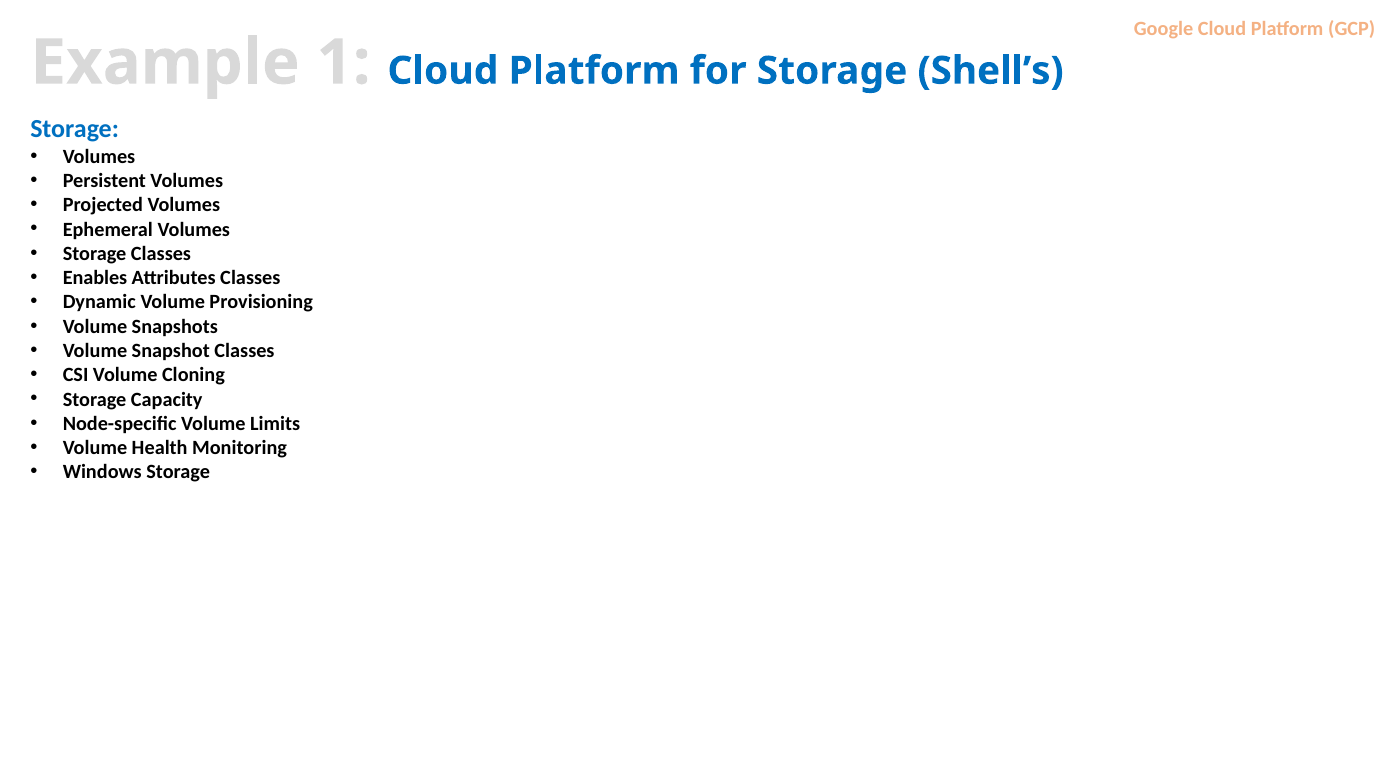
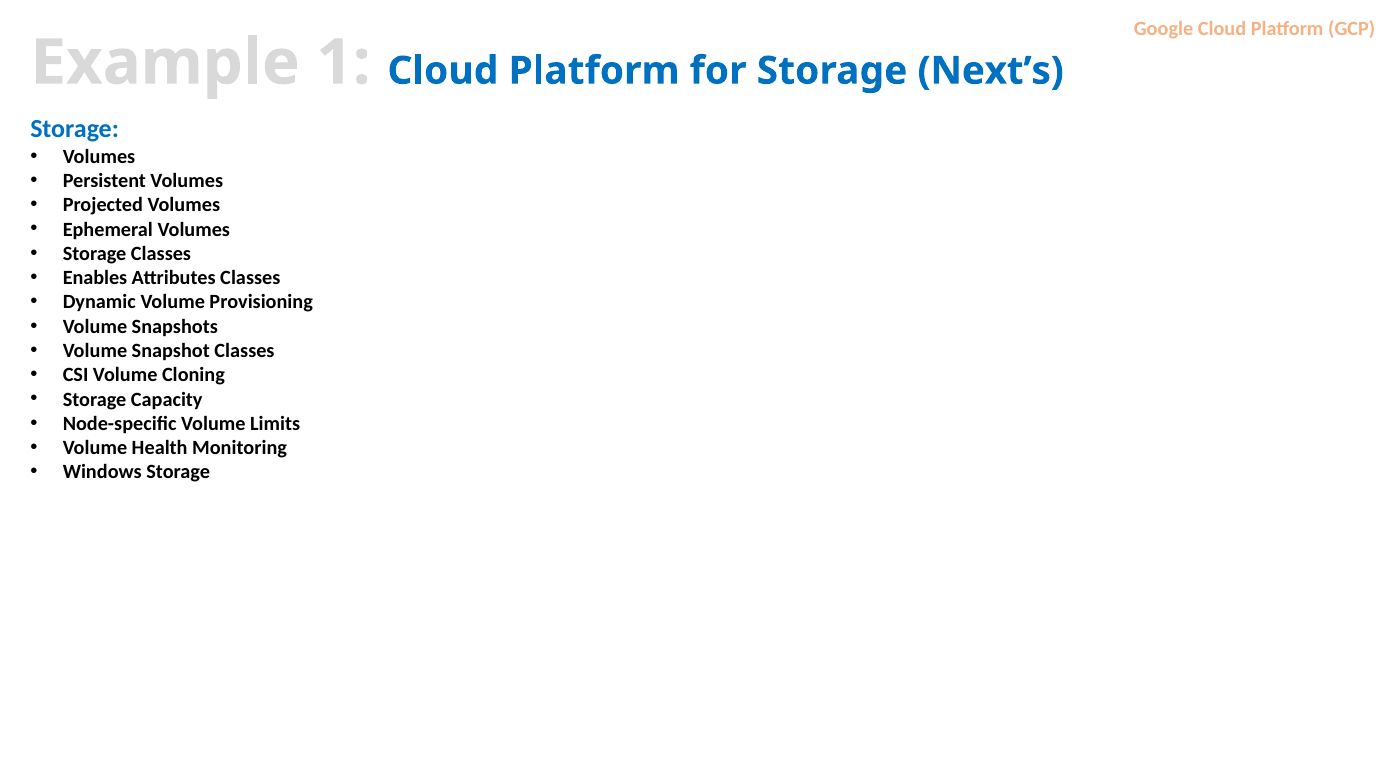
Shell’s: Shell’s -> Next’s
